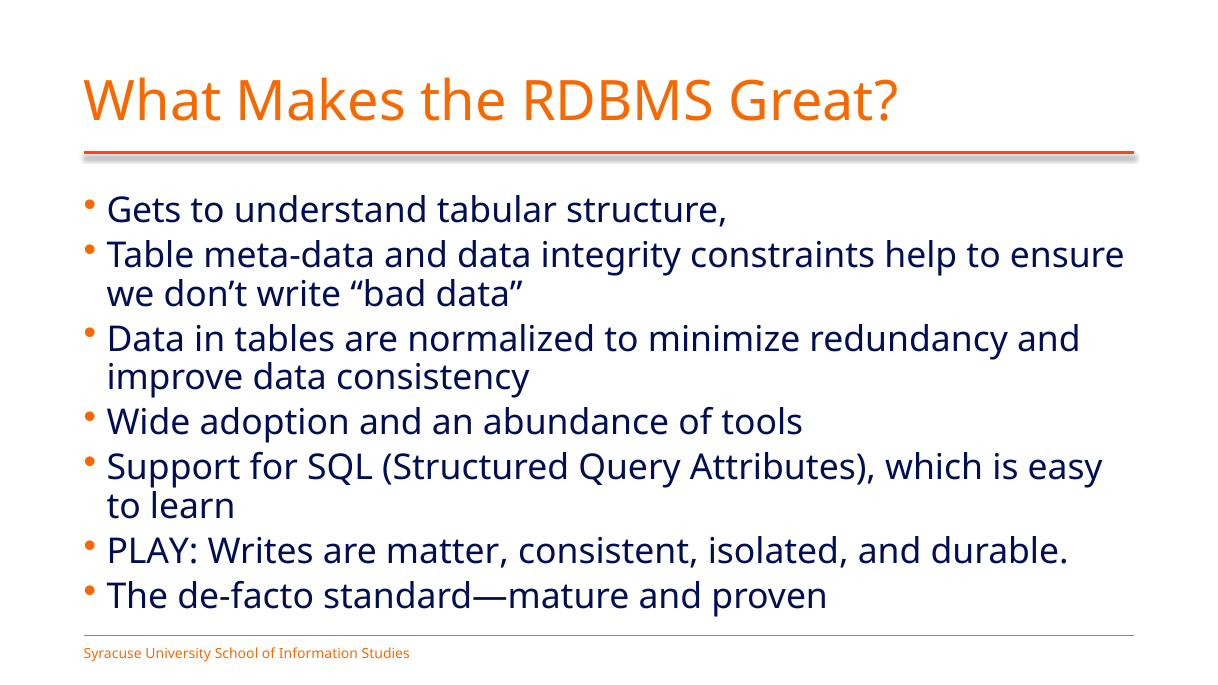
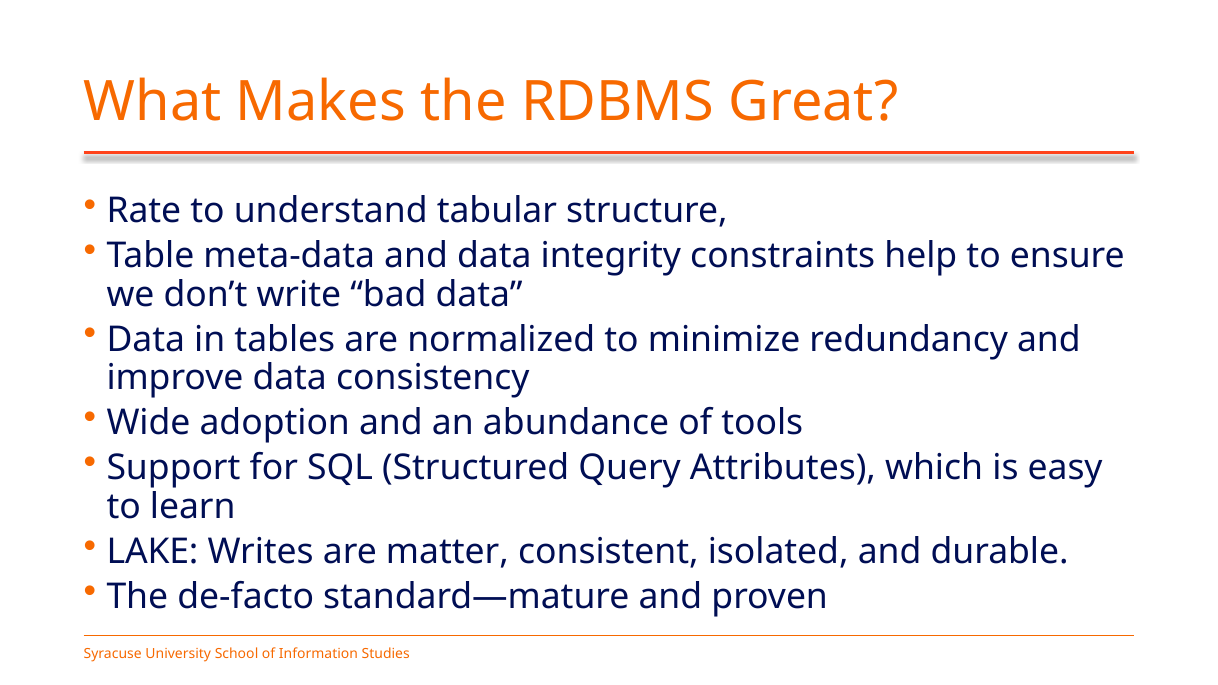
Gets: Gets -> Rate
PLAY: PLAY -> LAKE
